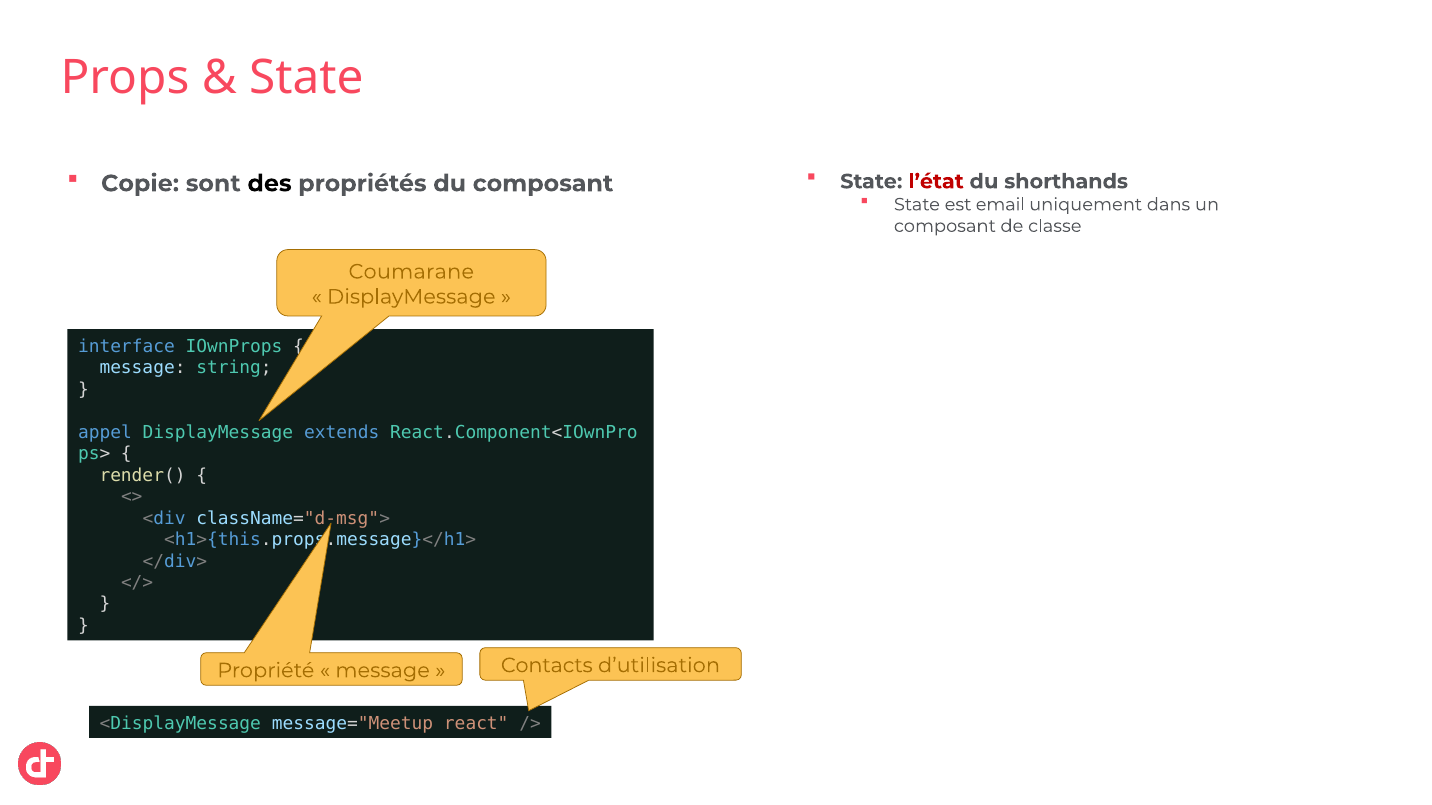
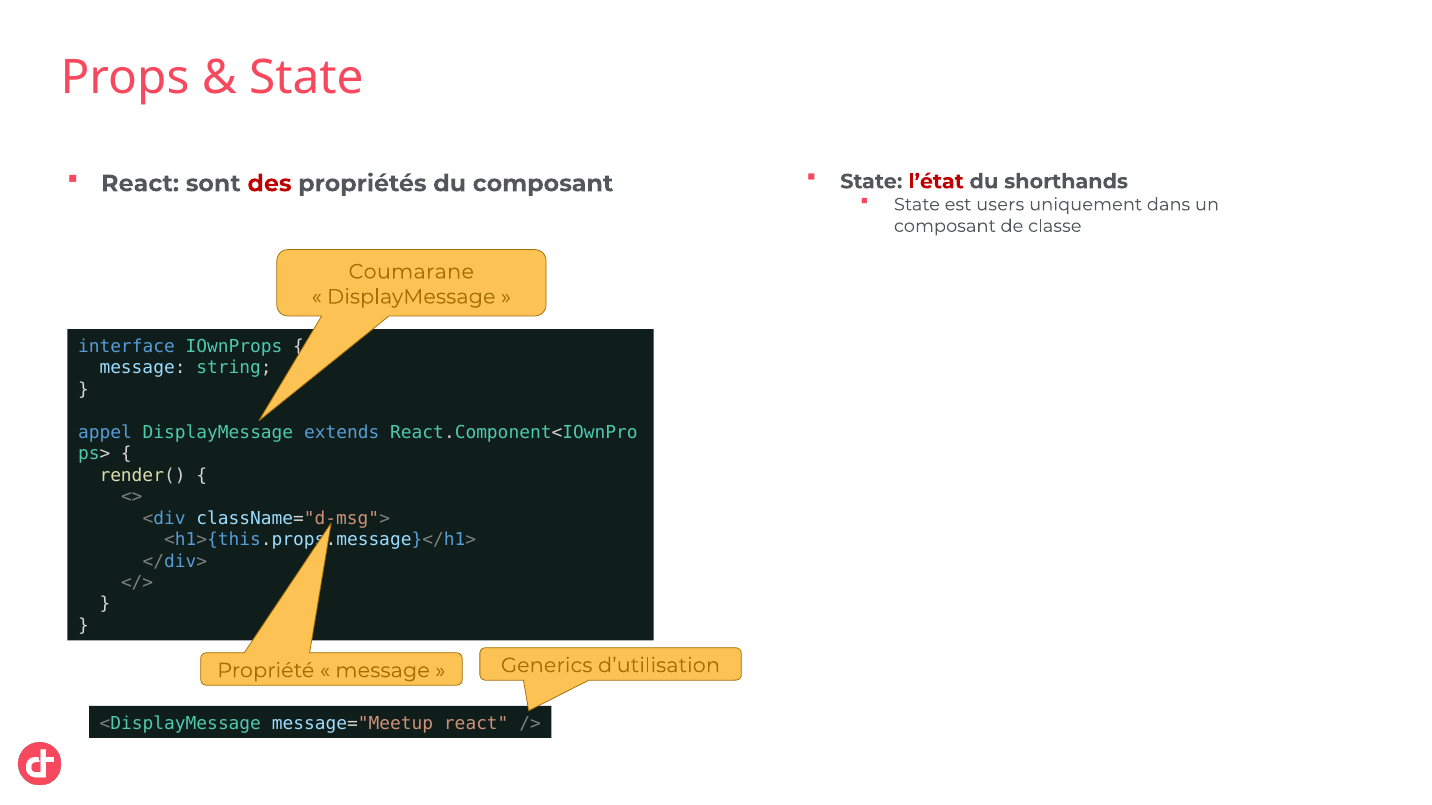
Copie at (140, 184): Copie -> React
des colour: black -> red
email: email -> users
Contacts: Contacts -> Generics
